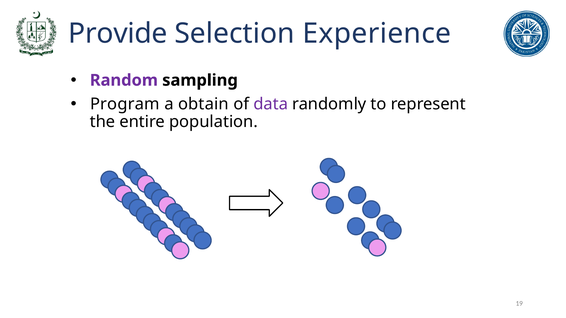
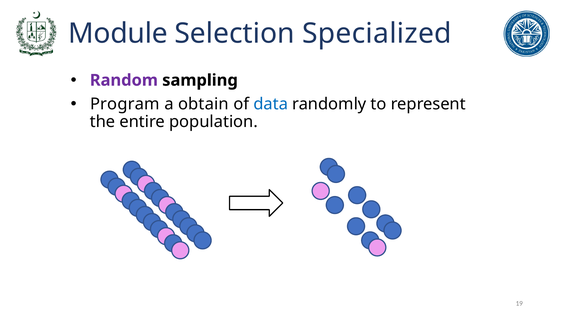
Provide: Provide -> Module
Experience: Experience -> Specialized
data colour: purple -> blue
